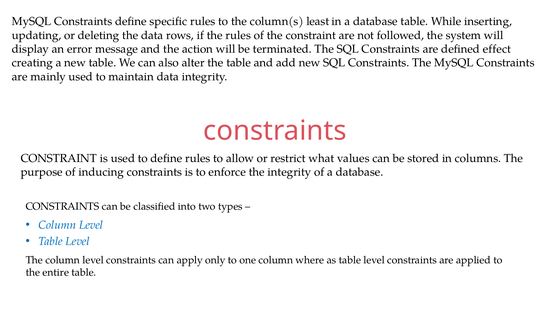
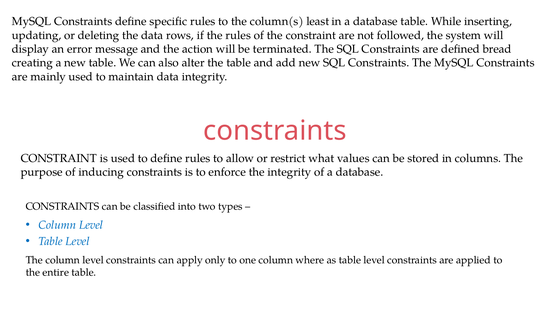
effect: effect -> bread
